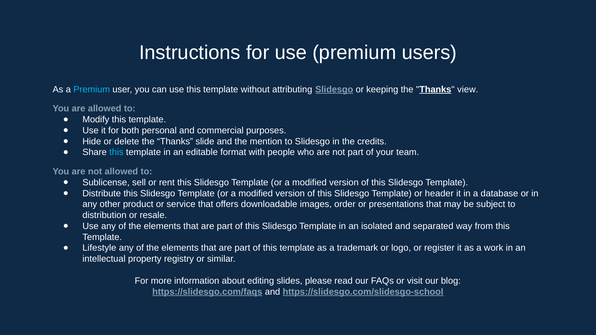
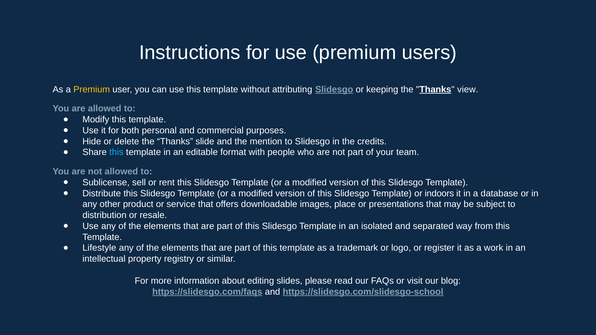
Premium at (92, 89) colour: light blue -> yellow
header: header -> indoors
order: order -> place
